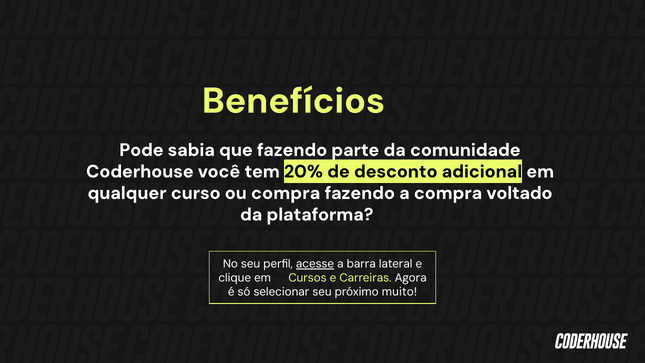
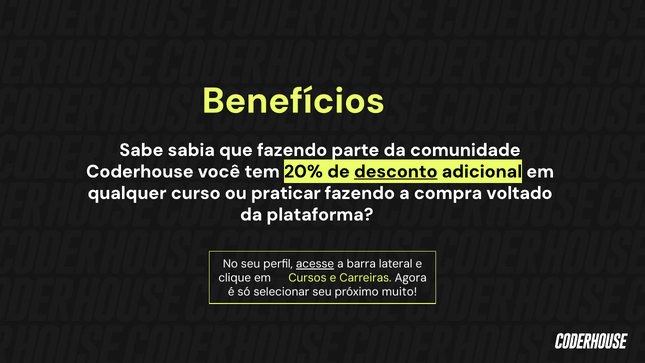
Pode: Pode -> Sabe
desconto underline: none -> present
ou compra: compra -> praticar
